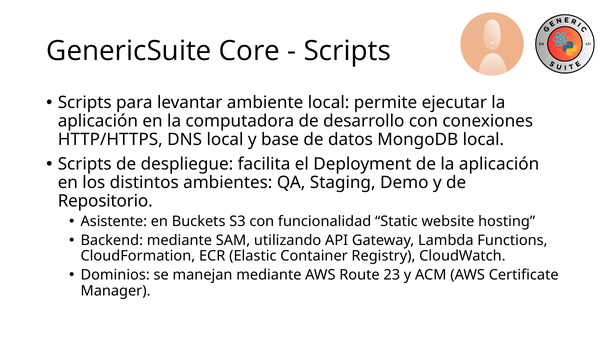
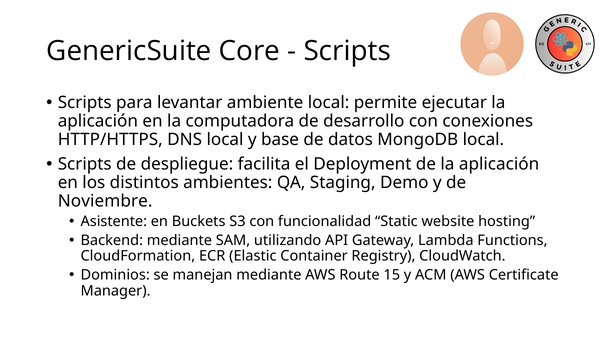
Repositorio: Repositorio -> Noviembre
23: 23 -> 15
